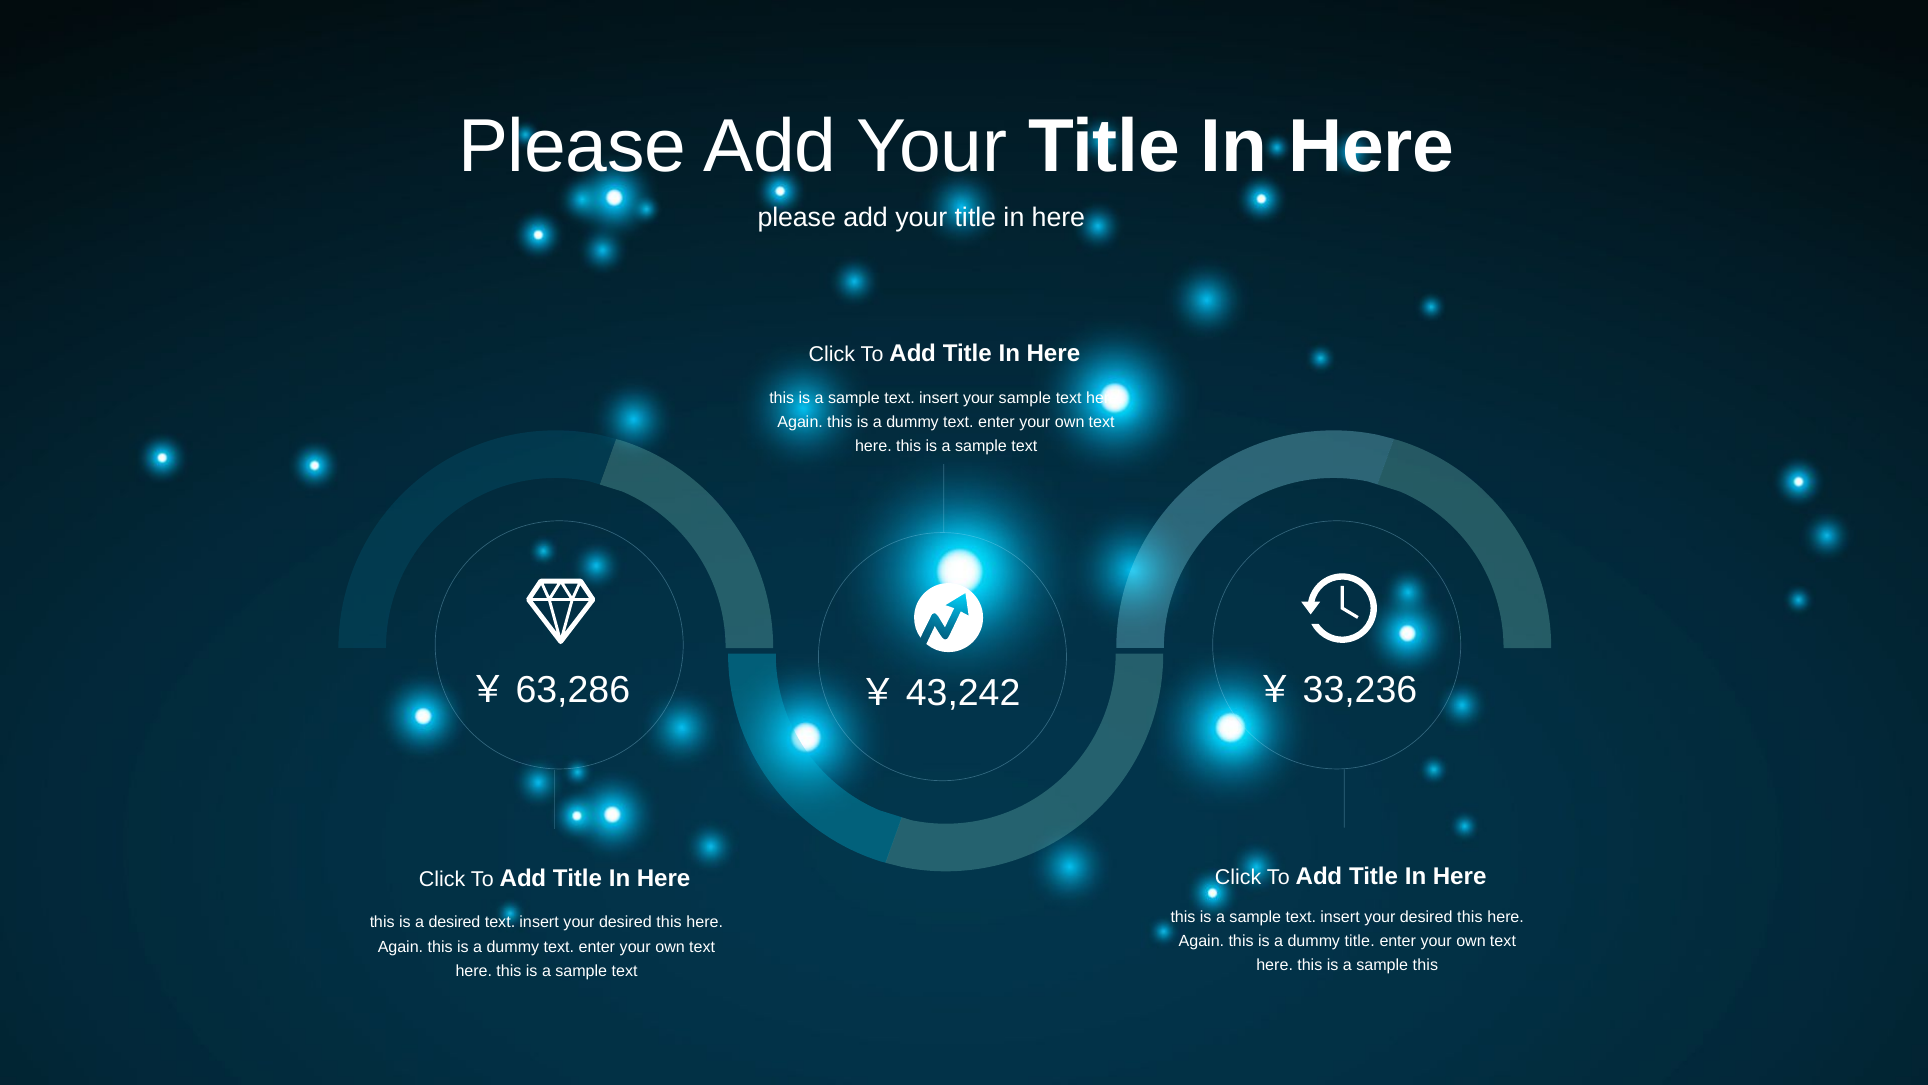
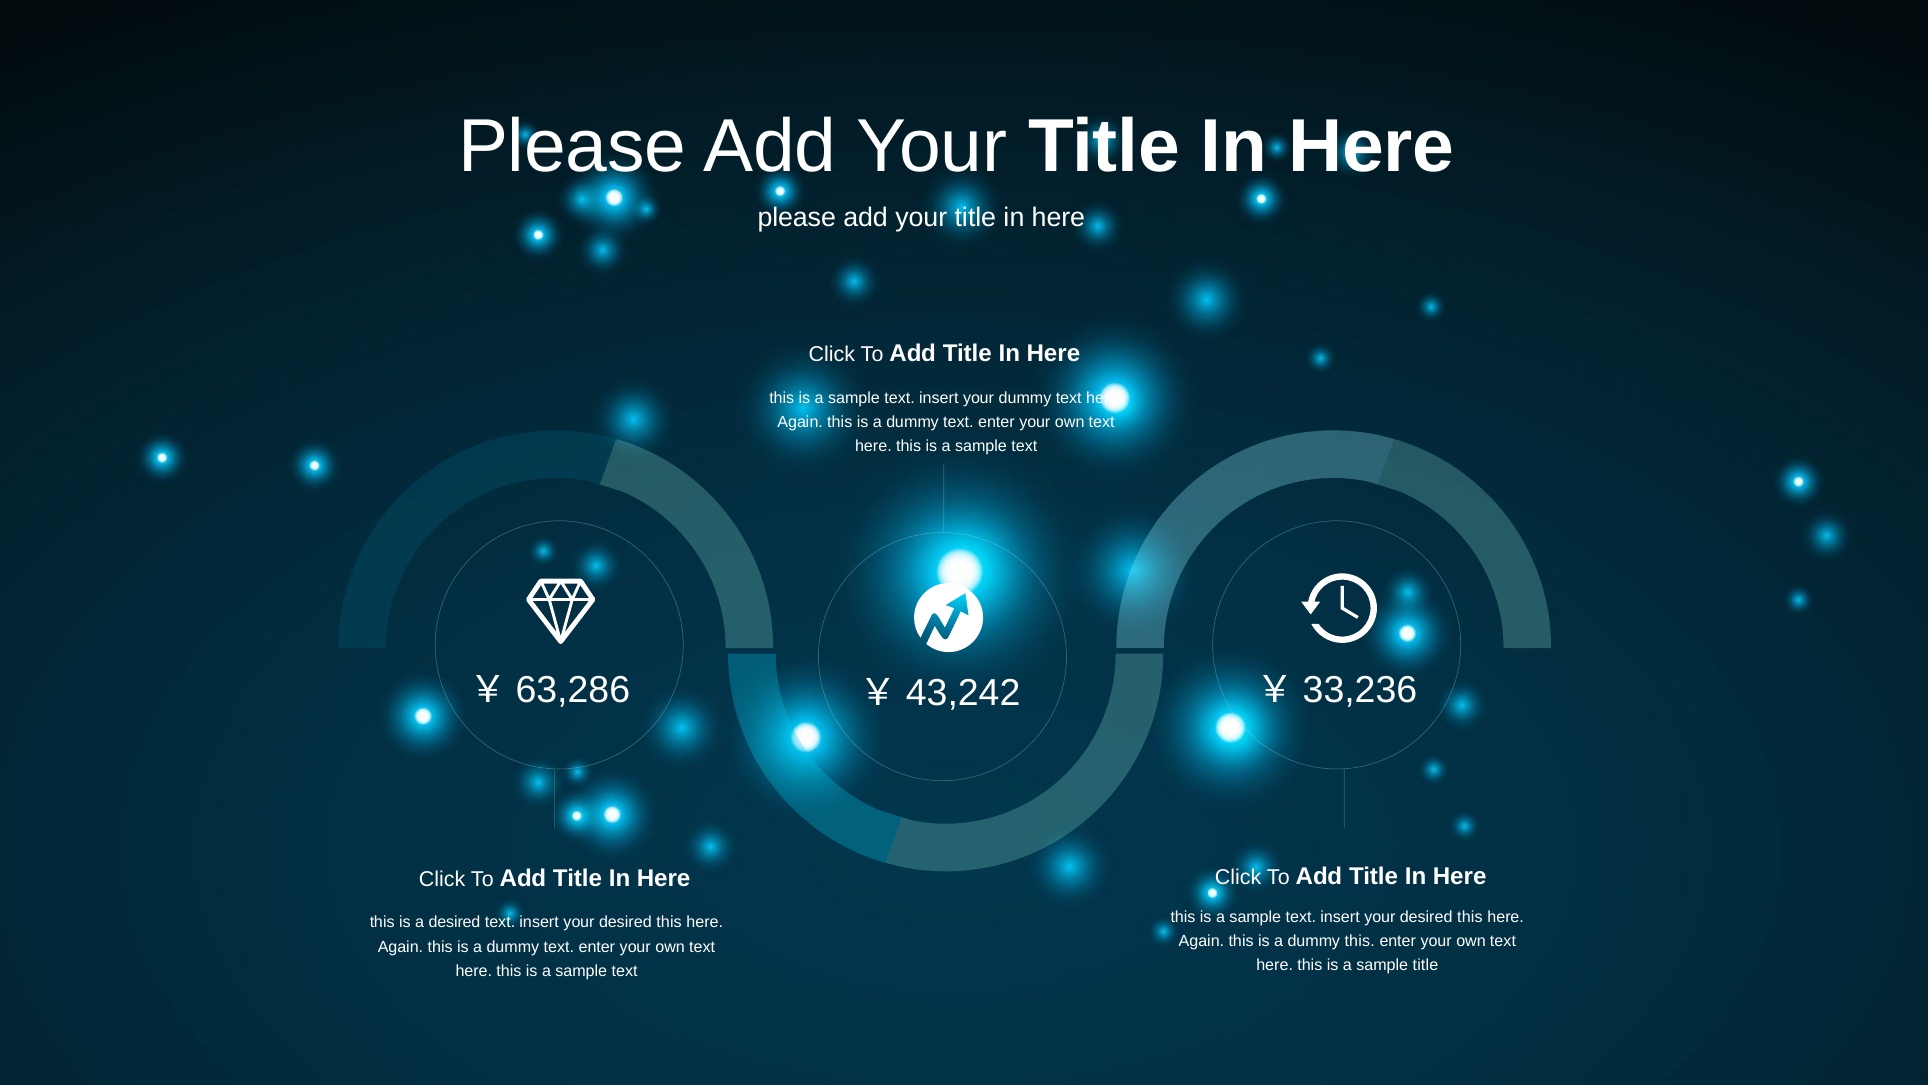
your sample: sample -> dummy
dummy title: title -> this
sample this: this -> title
